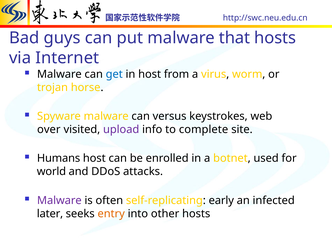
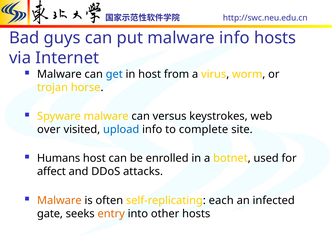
malware that: that -> info
upload colour: purple -> blue
world: world -> affect
Malware at (59, 200) colour: purple -> orange
early: early -> each
later: later -> gate
